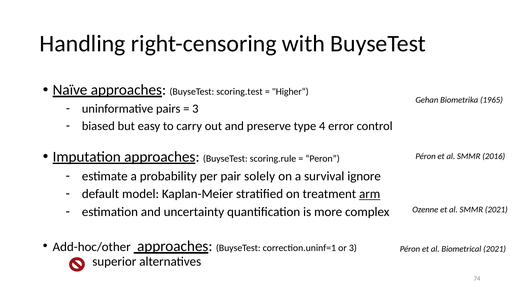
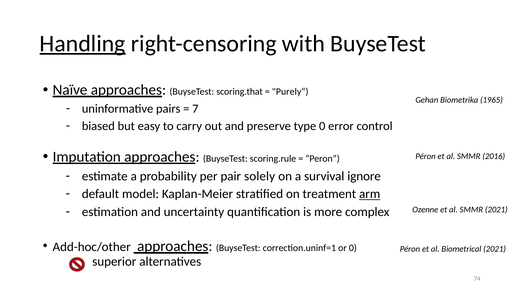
Handling underline: none -> present
scoring.test: scoring.test -> scoring.that
Higher“: Higher“ -> Purely“
3 at (195, 109): 3 -> 7
type 4: 4 -> 0
or 3: 3 -> 0
